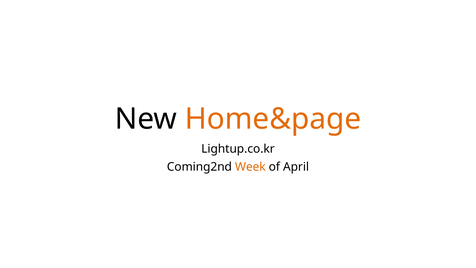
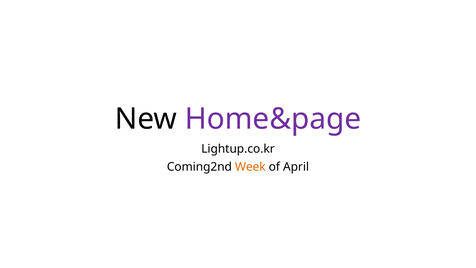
Home&page colour: orange -> purple
